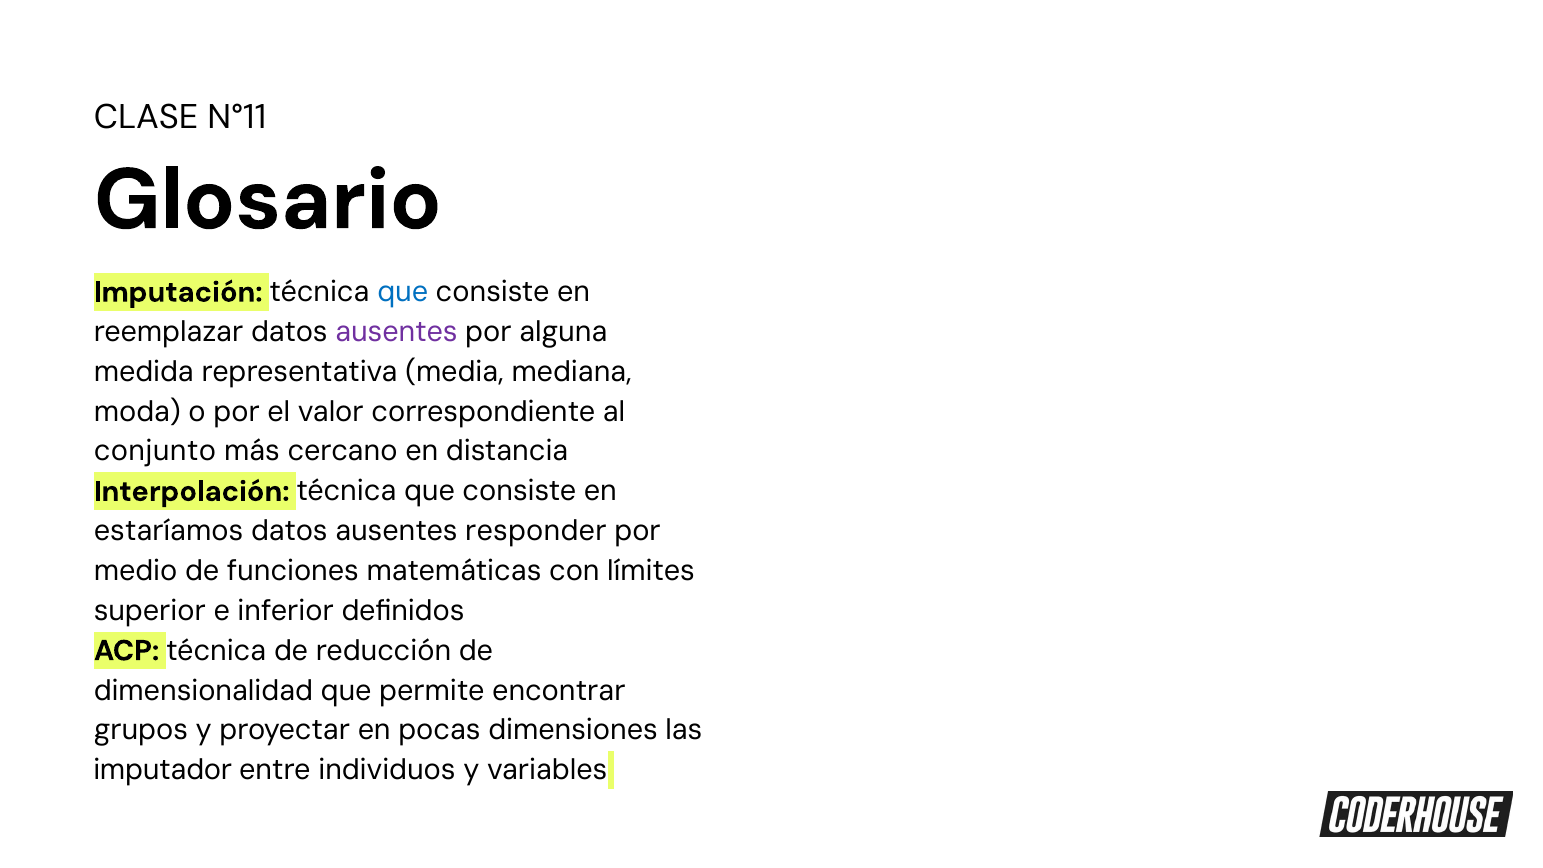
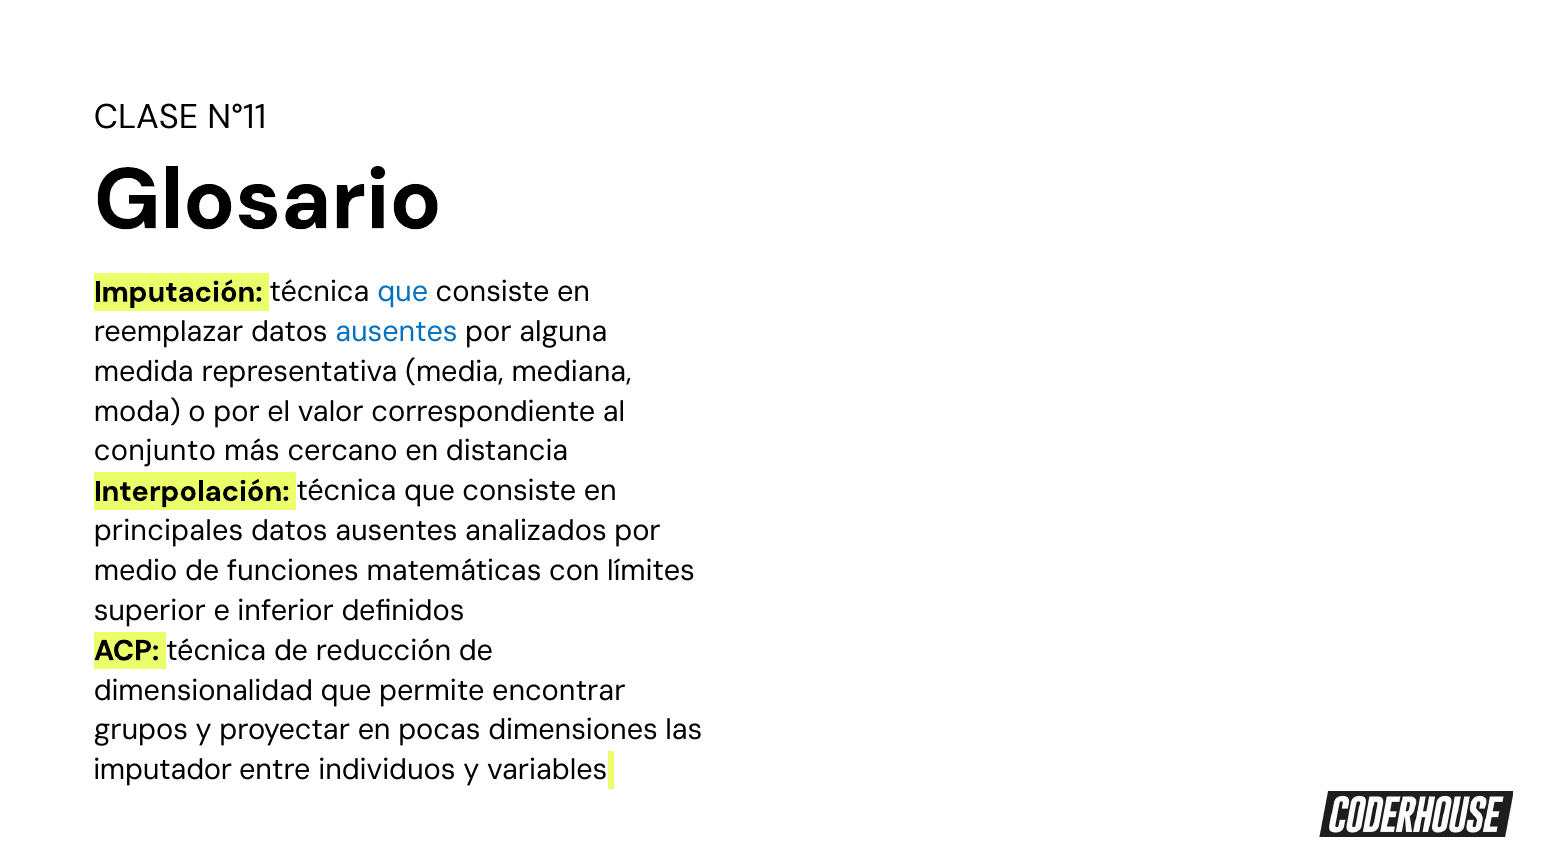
ausentes at (396, 332) colour: purple -> blue
estaríamos: estaríamos -> principales
responder: responder -> analizados
